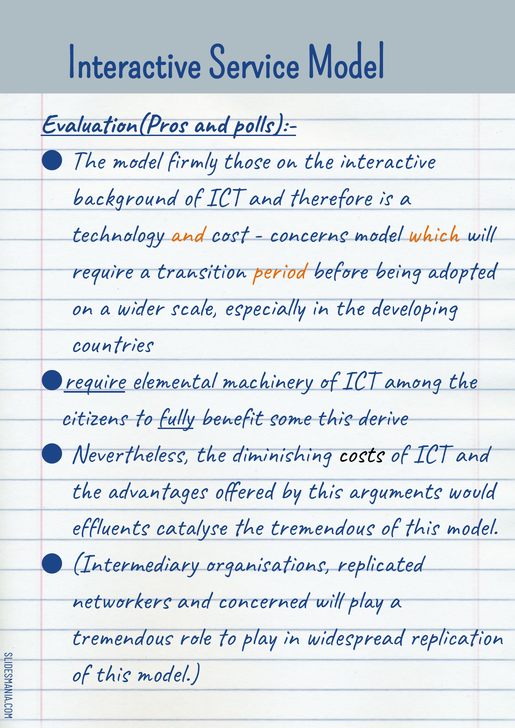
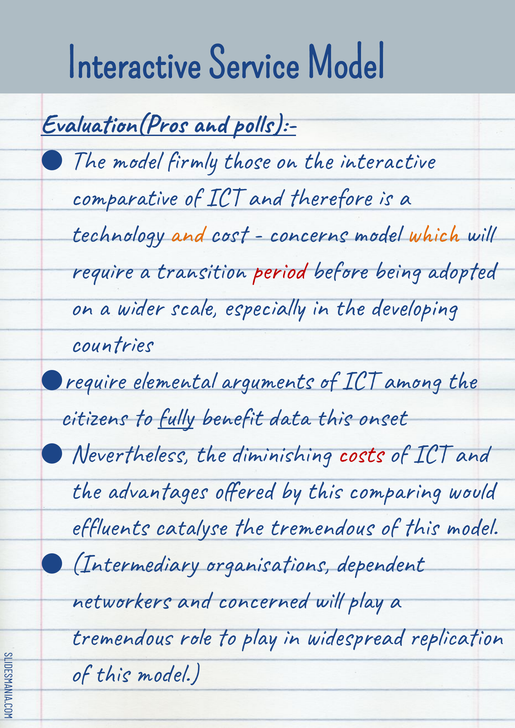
background: background -> comparative
period colour: orange -> red
require at (94, 381) underline: present -> none
machinery: machinery -> arguments
some: some -> data
derive: derive -> onset
costs colour: black -> red
arguments: arguments -> comparing
replicated: replicated -> dependent
